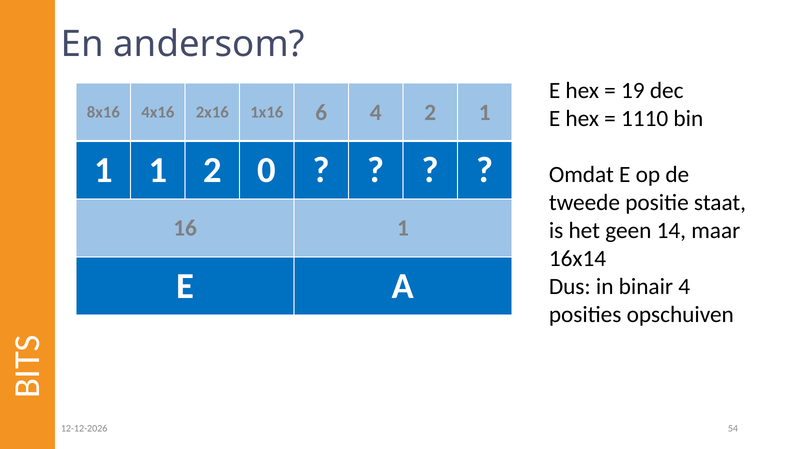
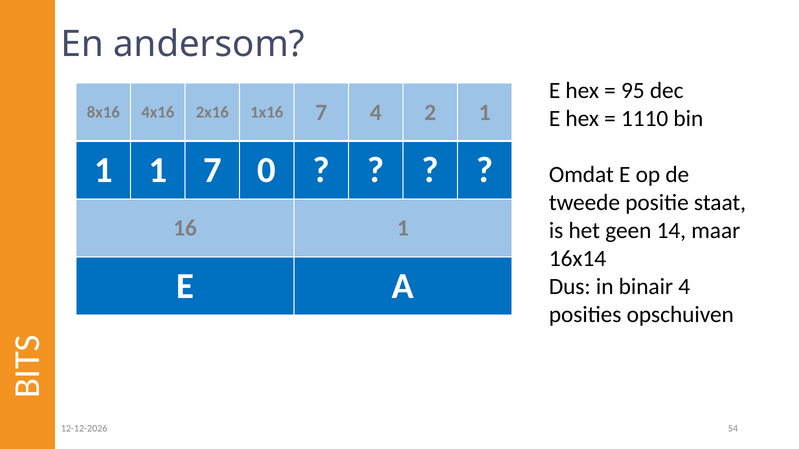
19: 19 -> 95
1x16 6: 6 -> 7
1 2: 2 -> 7
